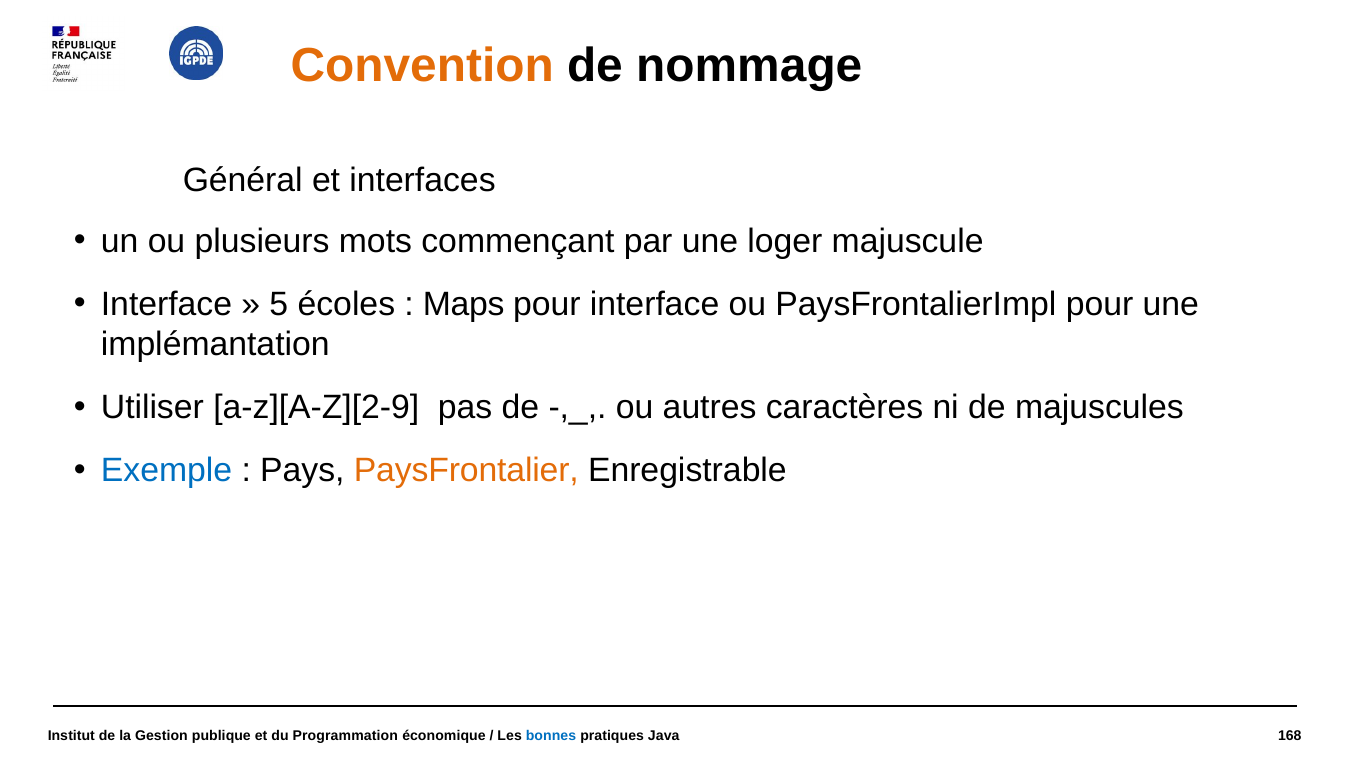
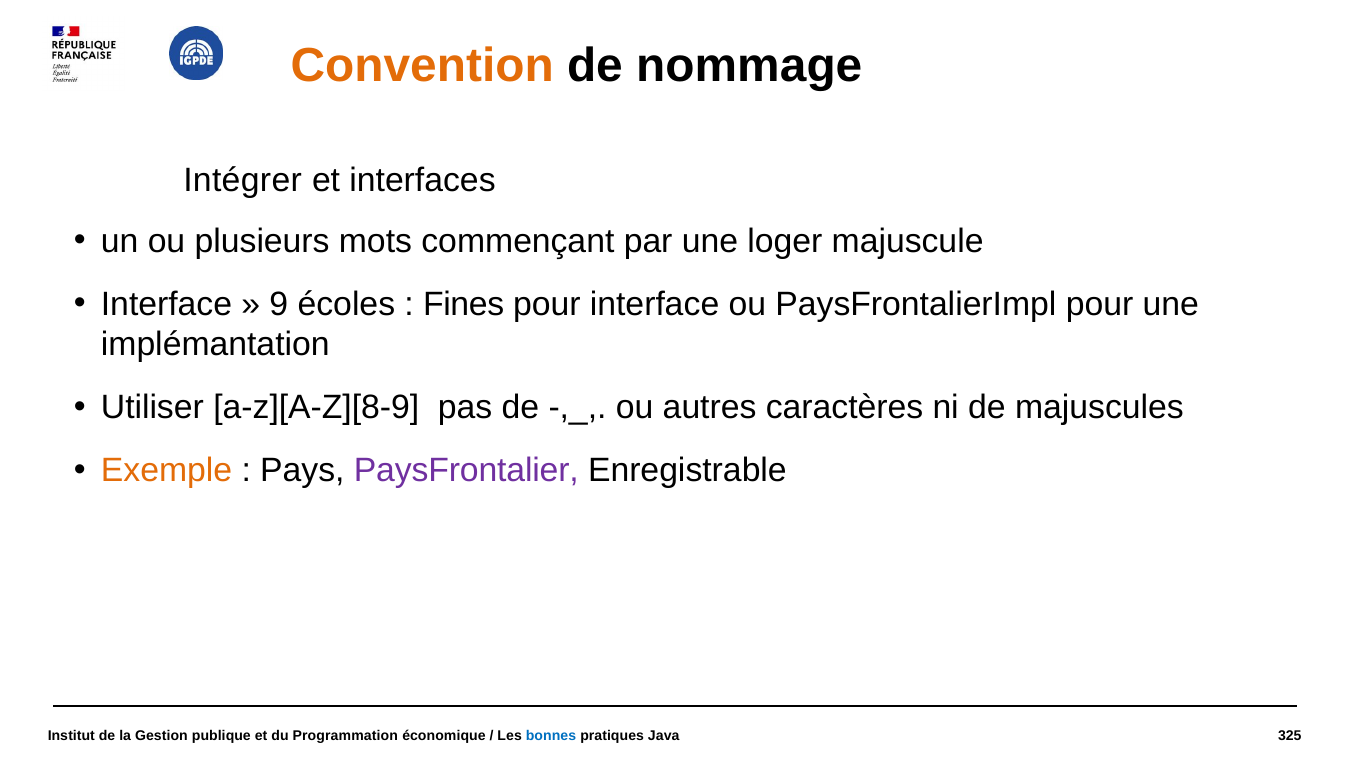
Général: Général -> Intégrer
5: 5 -> 9
Maps: Maps -> Fines
a-z][A-Z][2-9: a-z][A-Z][2-9 -> a-z][A-Z][8-9
Exemple colour: blue -> orange
PaysFrontalier colour: orange -> purple
168: 168 -> 325
